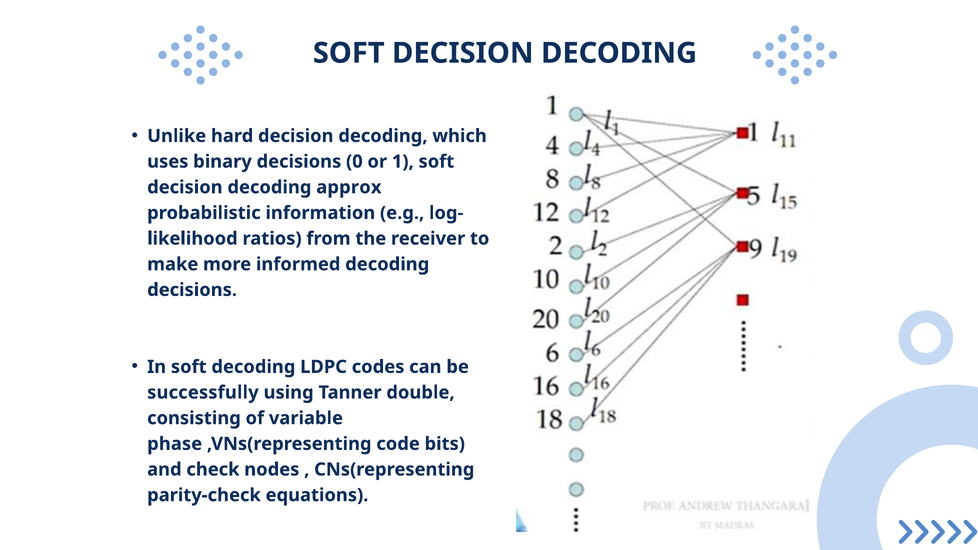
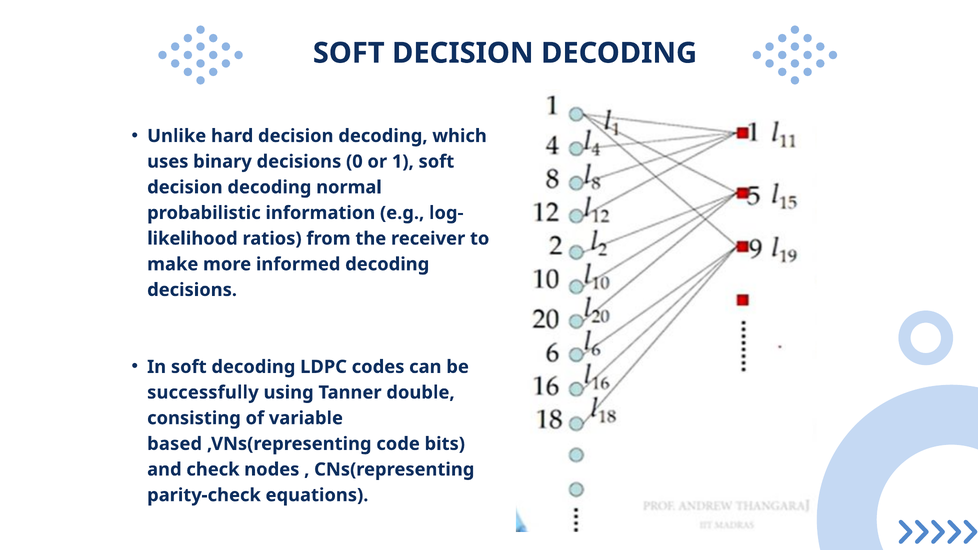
approx: approx -> normal
phase: phase -> based
